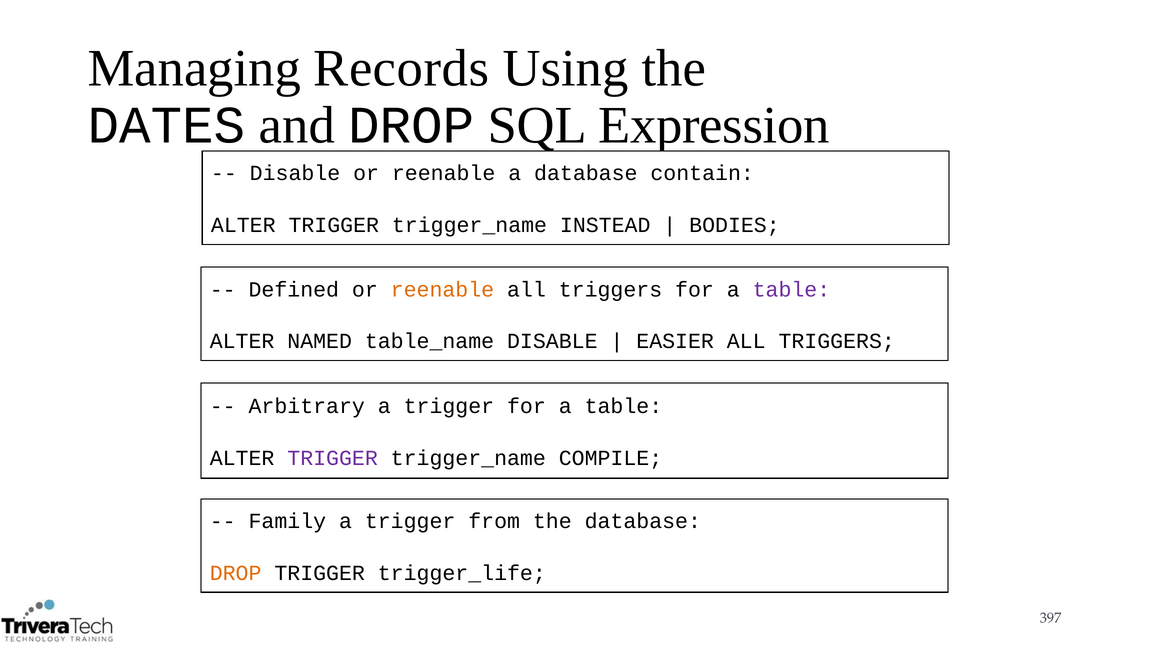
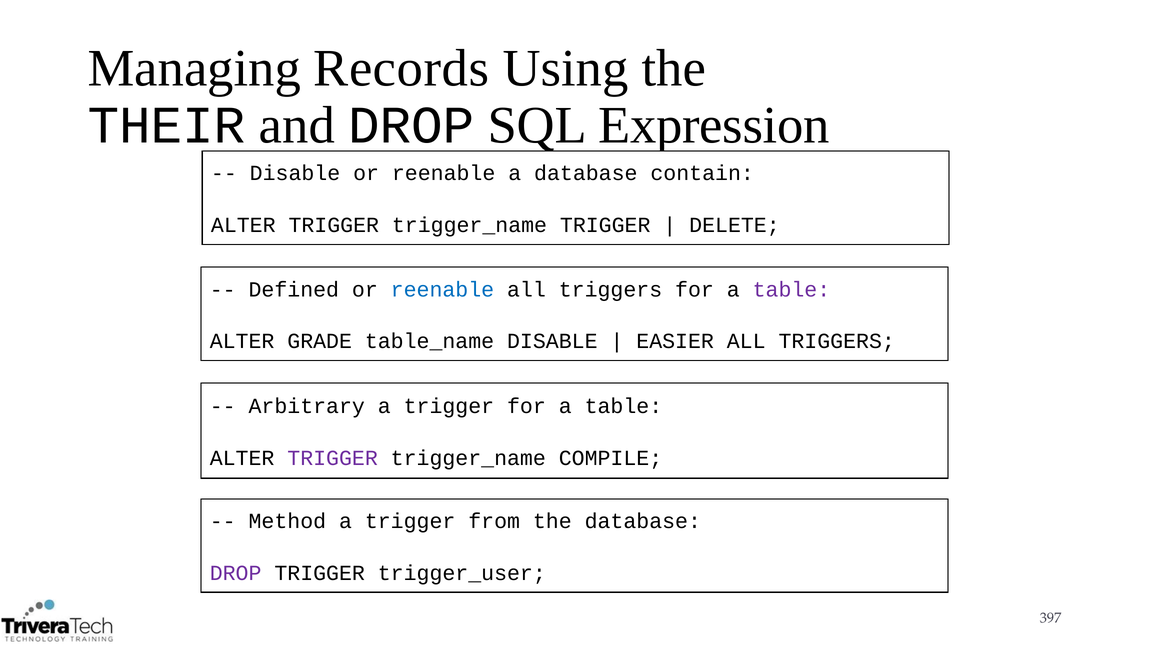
DATES: DATES -> THEIR
trigger_name INSTEAD: INSTEAD -> TRIGGER
BODIES: BODIES -> DELETE
reenable at (442, 289) colour: orange -> blue
NAMED: NAMED -> GRADE
Family: Family -> Method
DROP at (236, 572) colour: orange -> purple
trigger_life: trigger_life -> trigger_user
